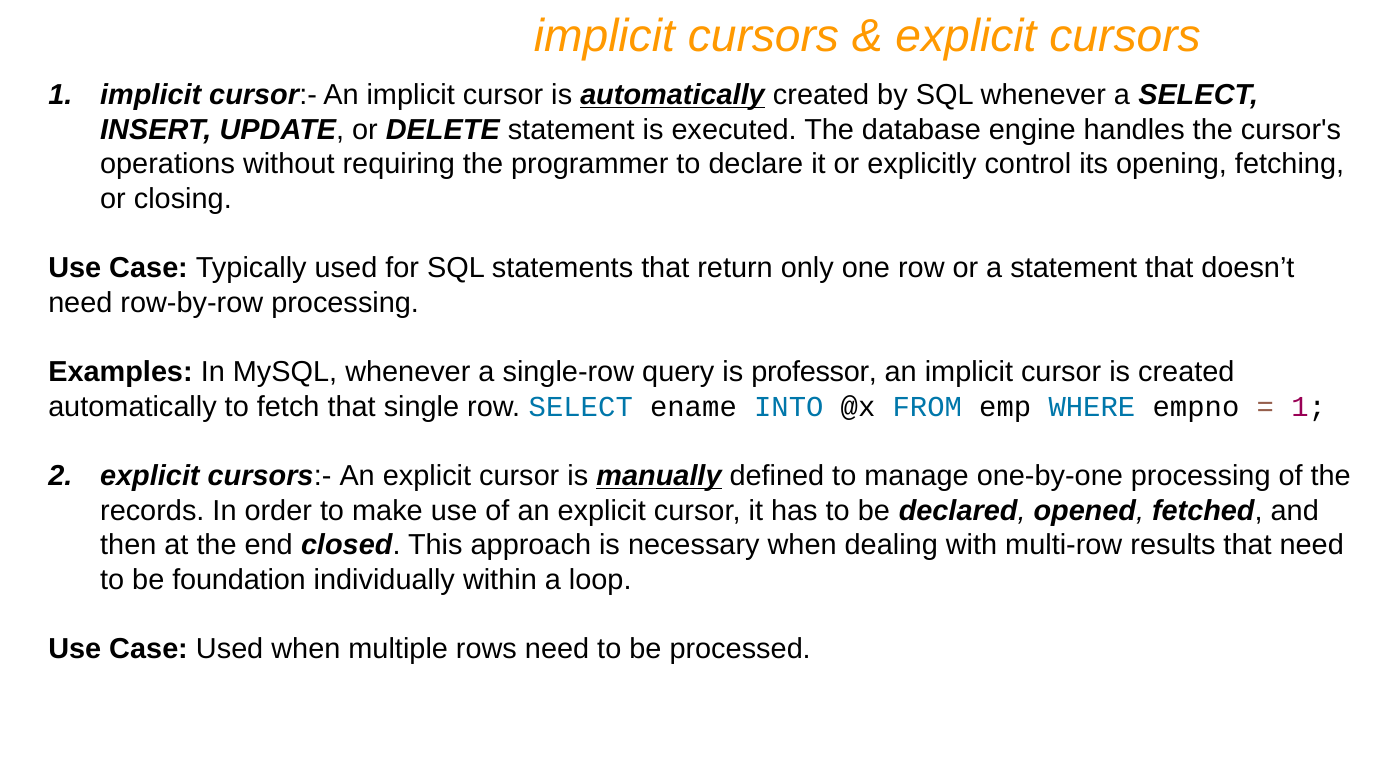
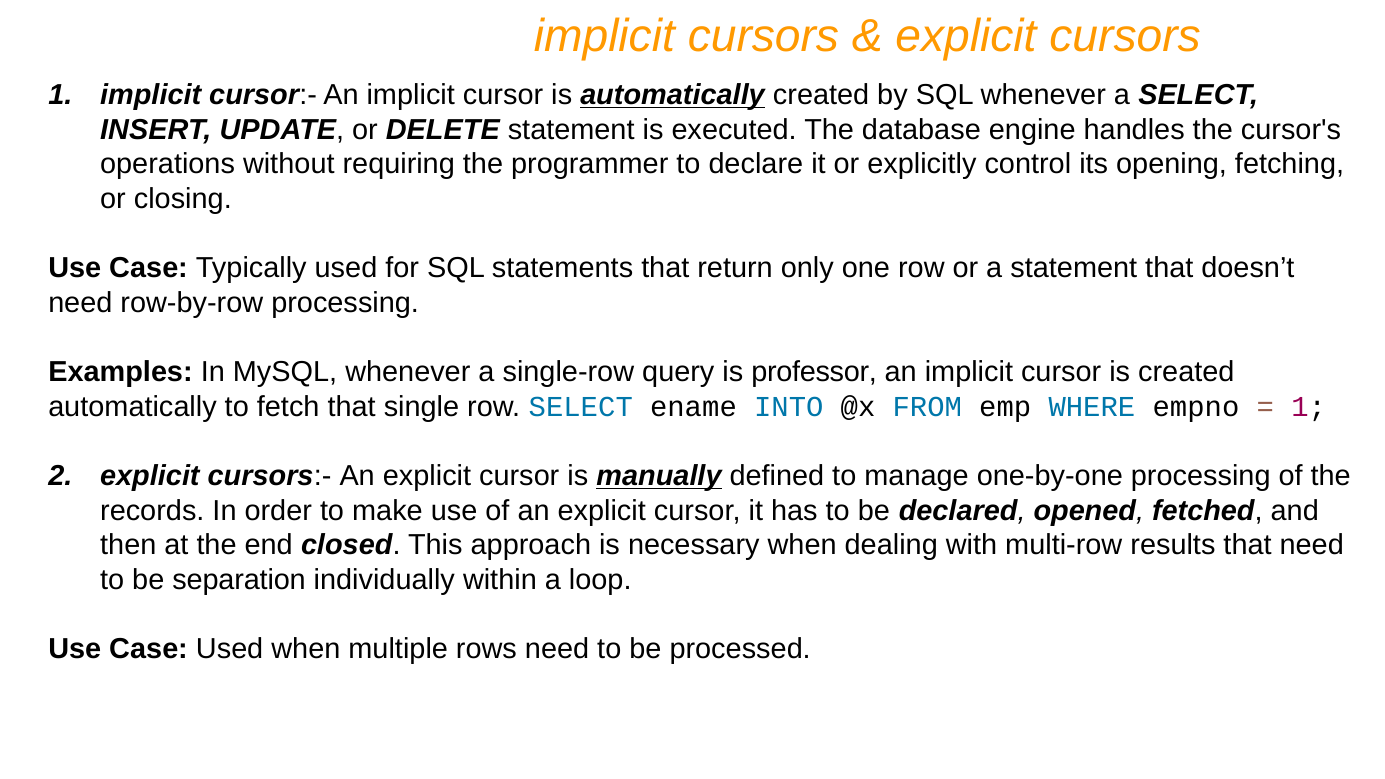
foundation: foundation -> separation
